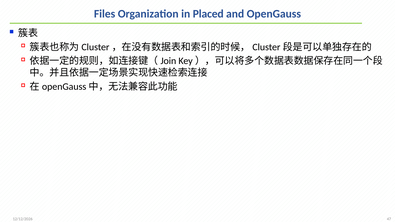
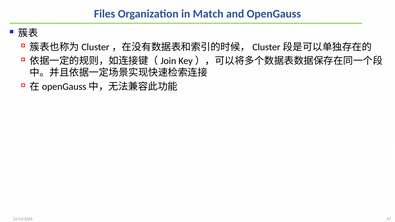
Placed: Placed -> Match
